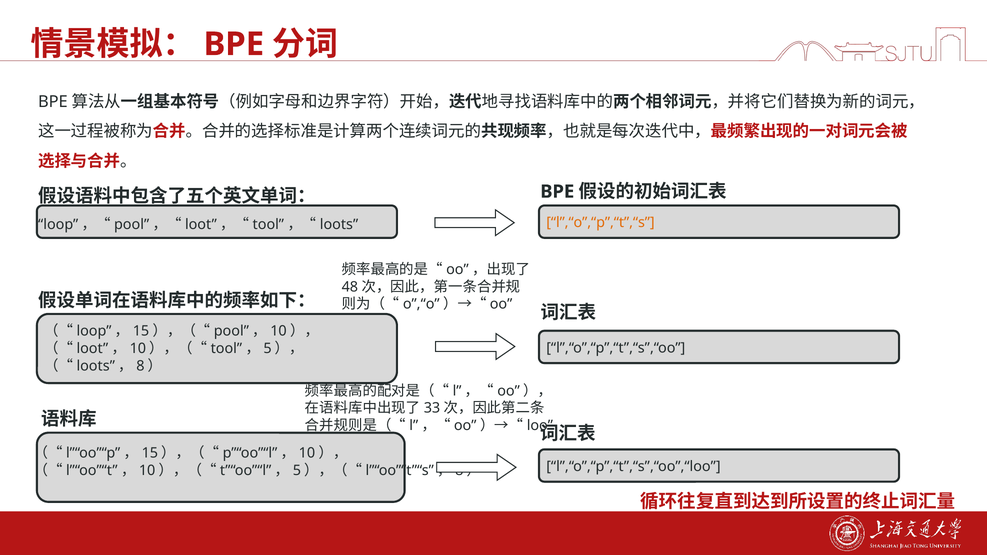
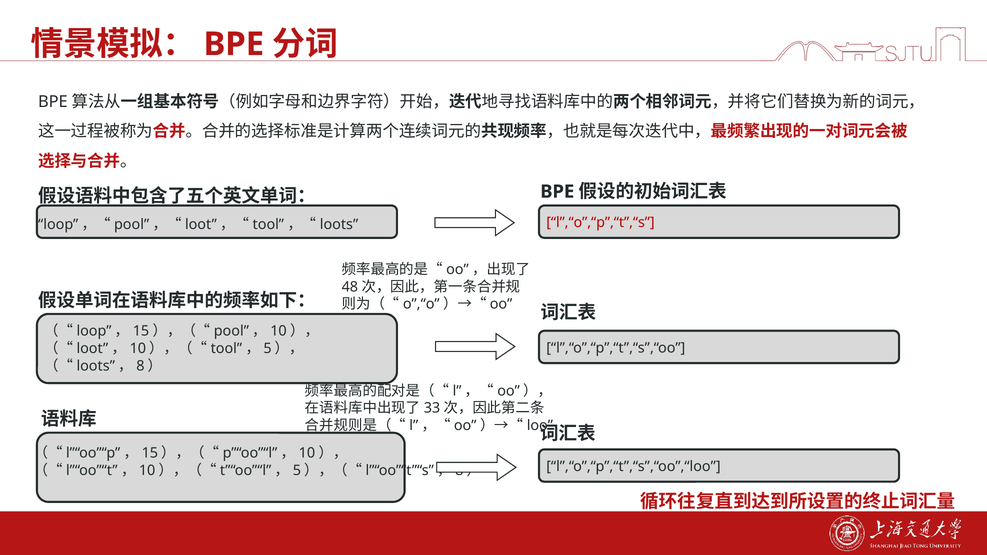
l”,“o”,“p”,“t”,“s colour: orange -> red
